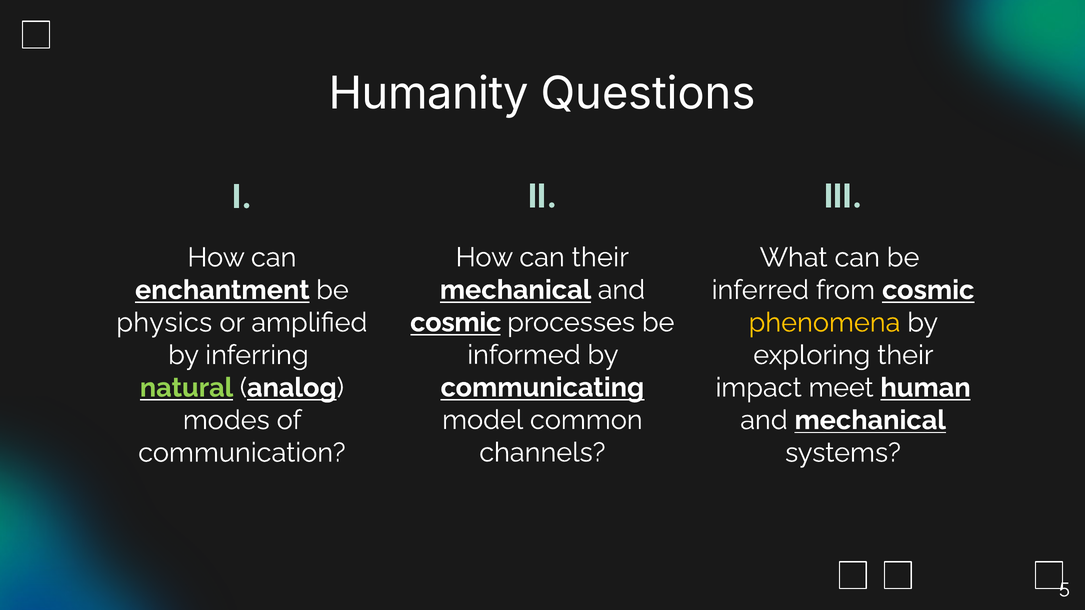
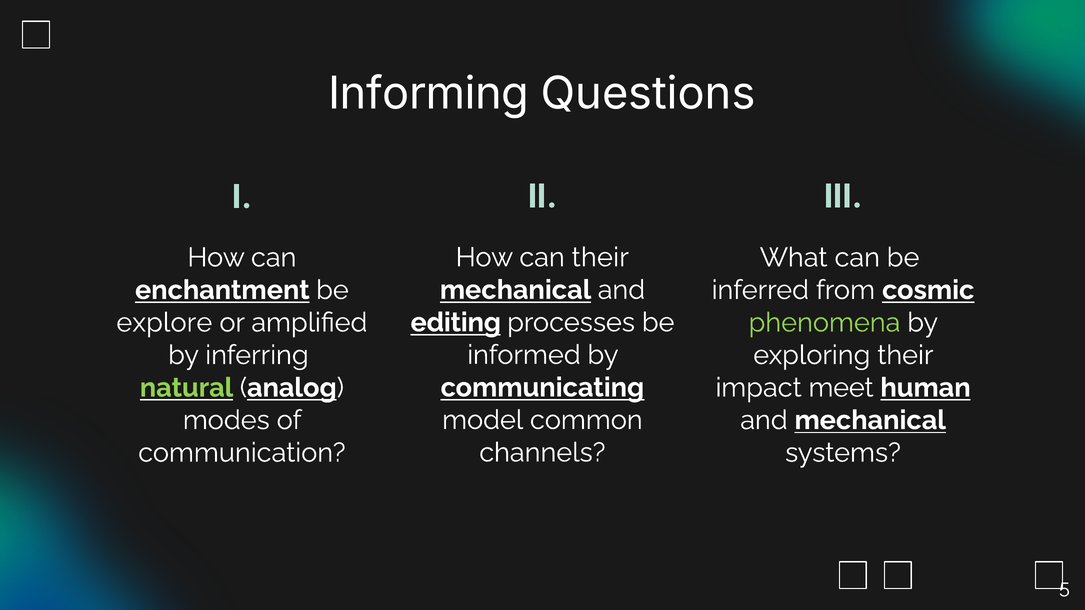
Humanity: Humanity -> Informing
cosmic at (456, 323): cosmic -> editing
physics: physics -> explore
phenomena colour: yellow -> light green
